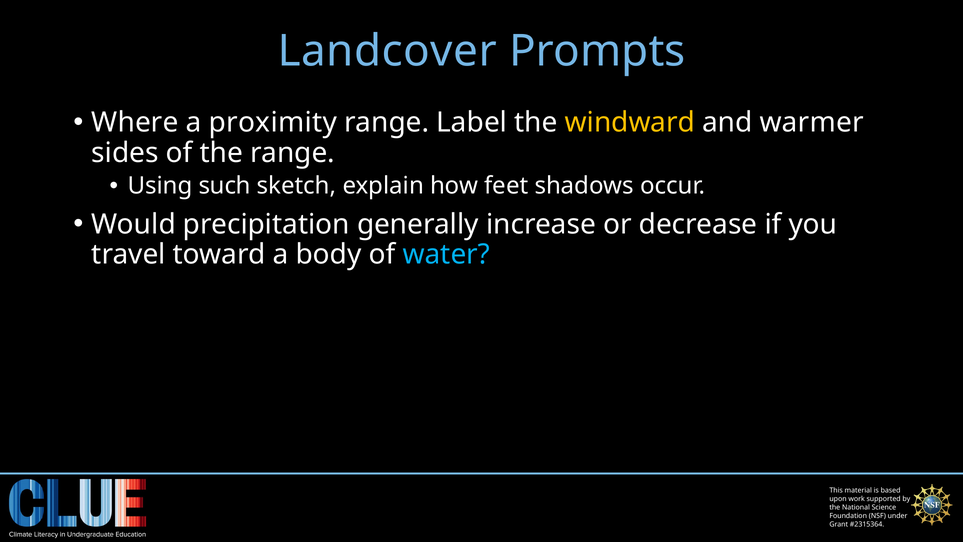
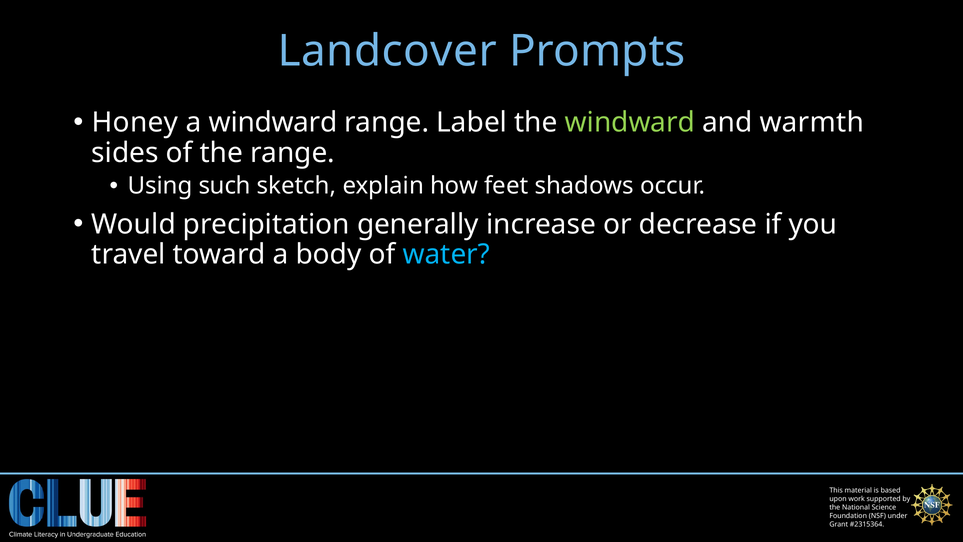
Where: Where -> Honey
a proximity: proximity -> windward
windward at (630, 122) colour: yellow -> light green
warmer: warmer -> warmth
